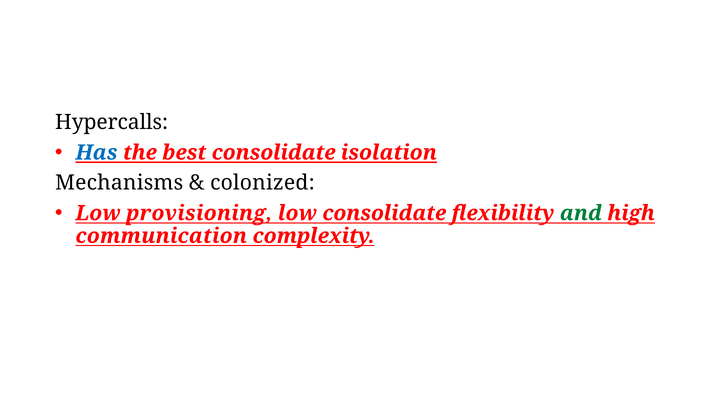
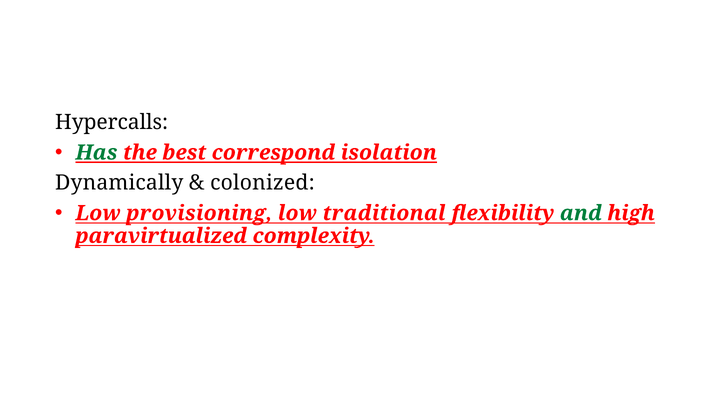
Has colour: blue -> green
best consolidate: consolidate -> correspond
Mechanisms: Mechanisms -> Dynamically
low consolidate: consolidate -> traditional
communication: communication -> paravirtualized
